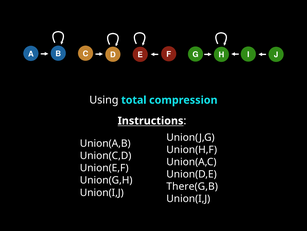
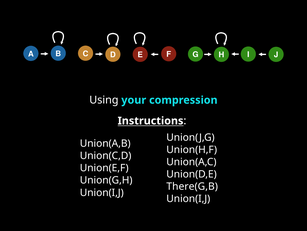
total: total -> your
